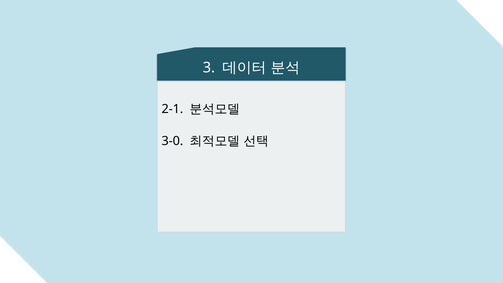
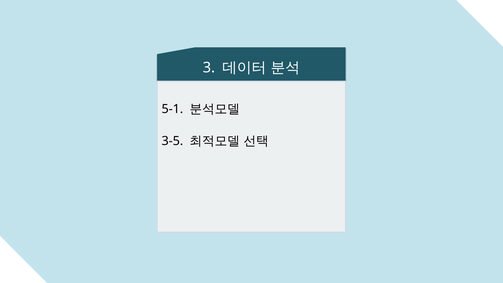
2-1: 2-1 -> 5-1
3-0: 3-0 -> 3-5
